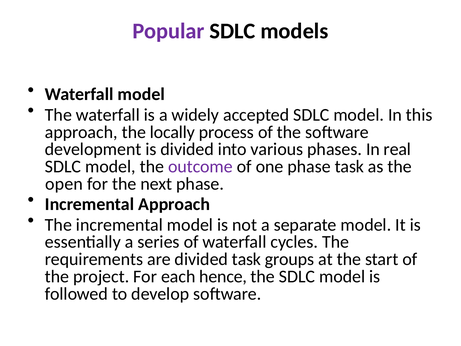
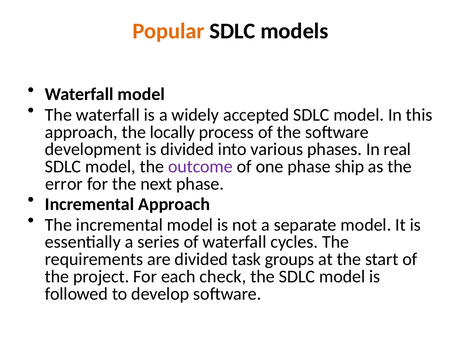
Popular colour: purple -> orange
phase task: task -> ship
open: open -> error
hence: hence -> check
